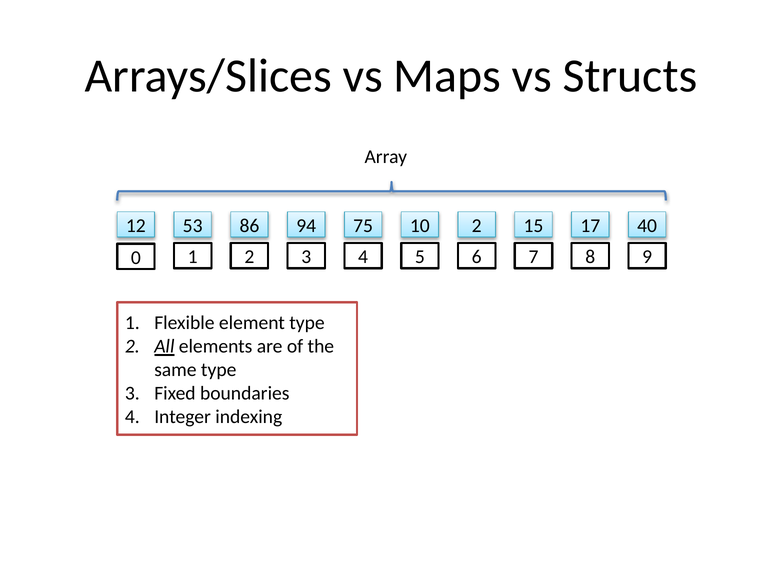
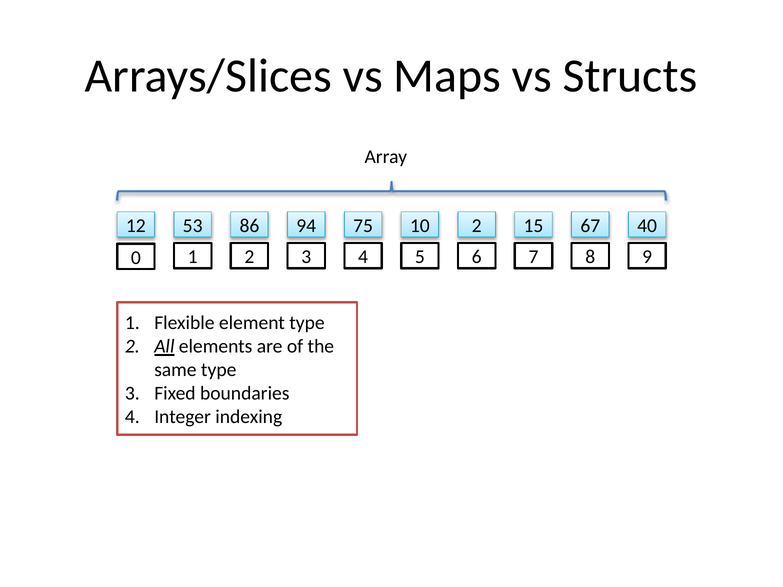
17: 17 -> 67
